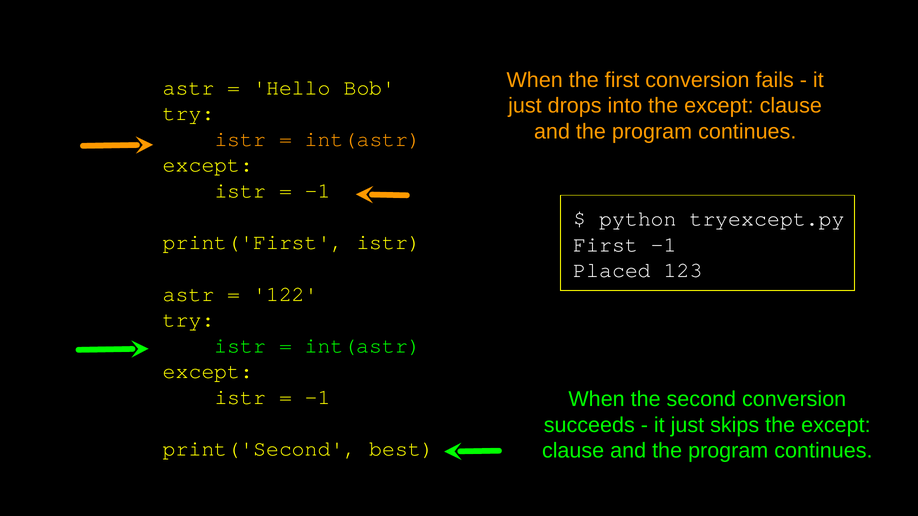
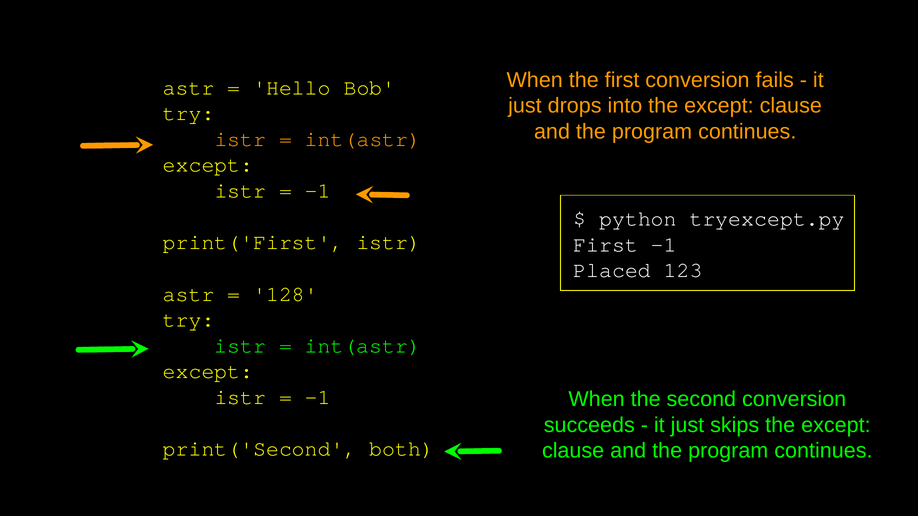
122: 122 -> 128
best: best -> both
